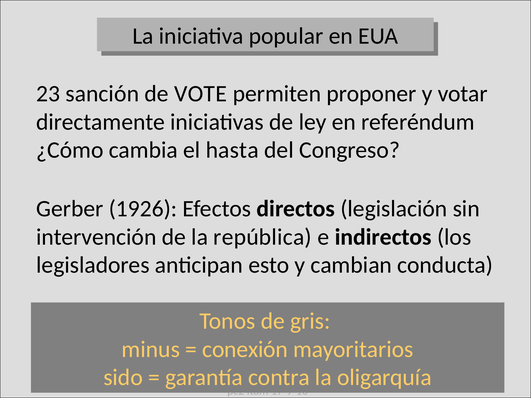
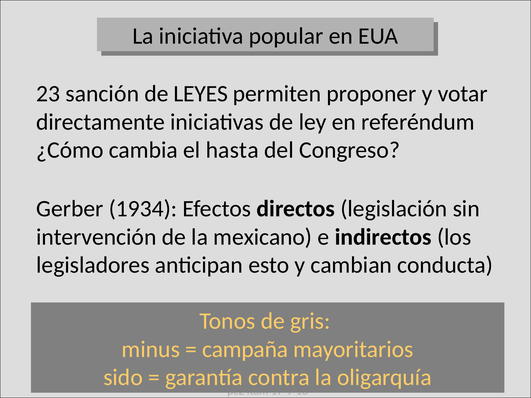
VOTE: VOTE -> LEYES
1926: 1926 -> 1934
república: república -> mexicano
conexión: conexión -> campaña
